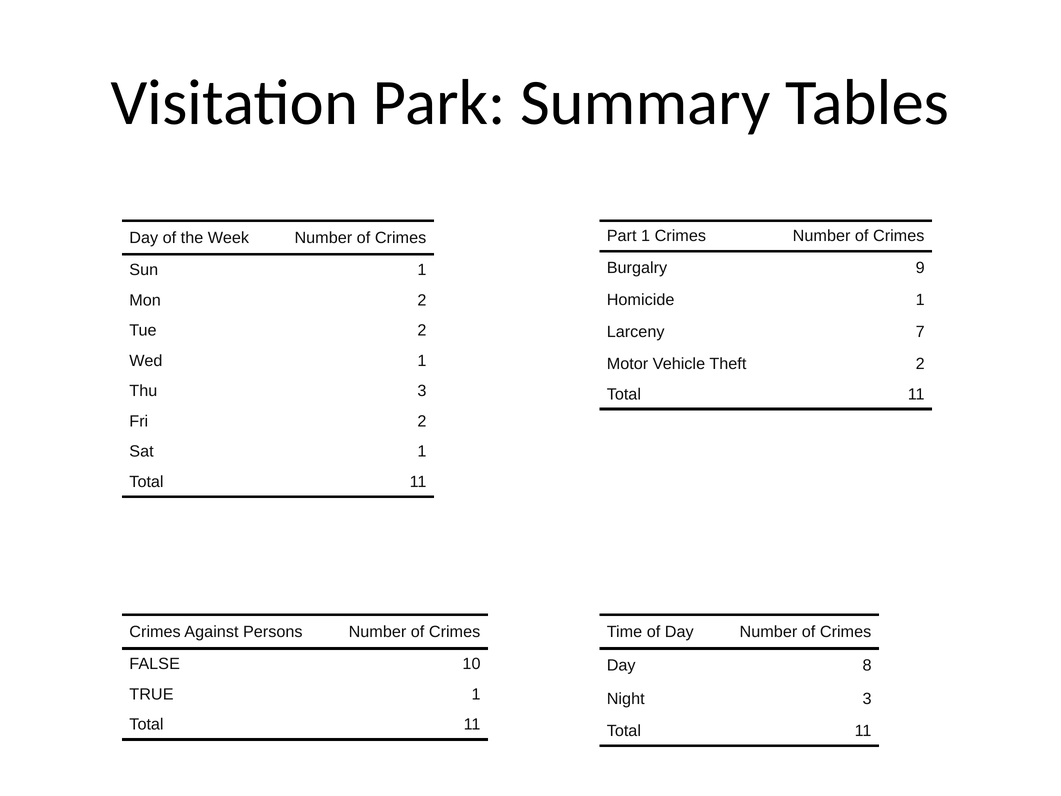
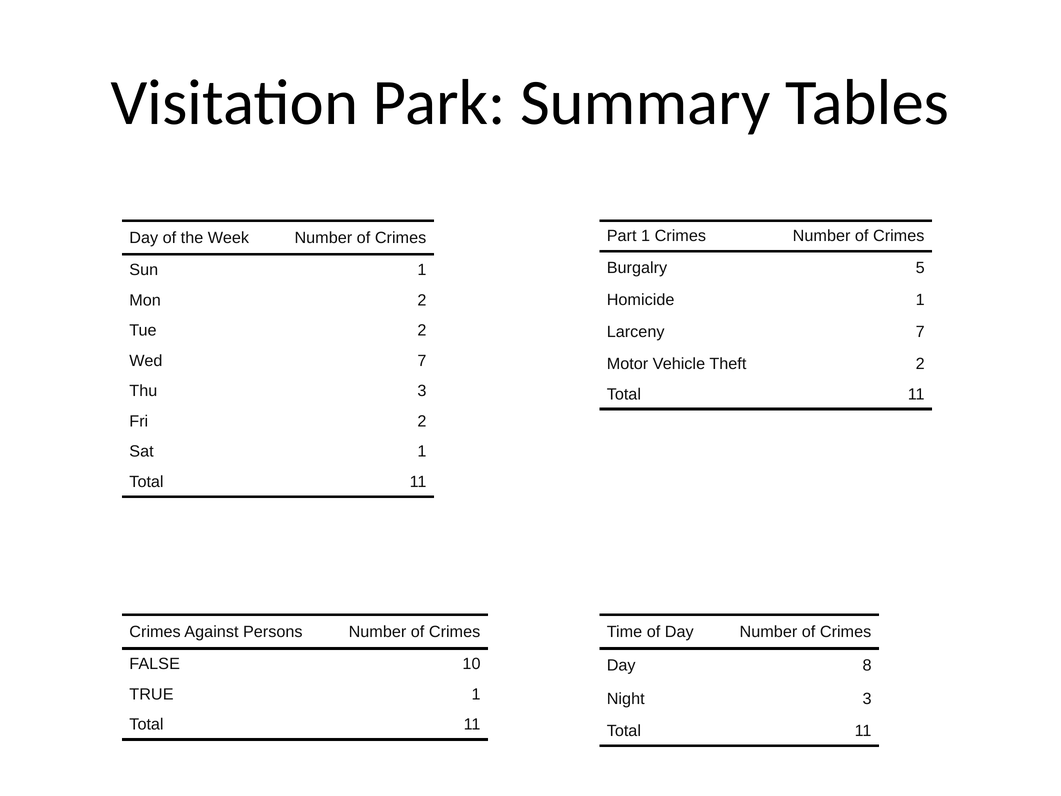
9: 9 -> 5
Wed 1: 1 -> 7
